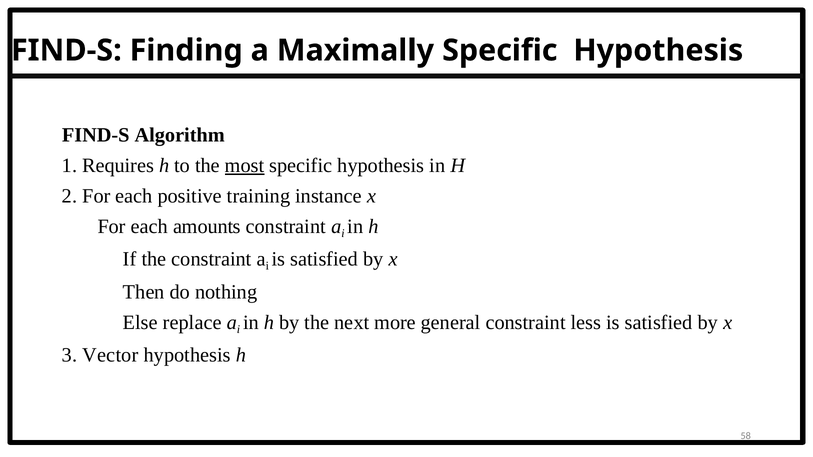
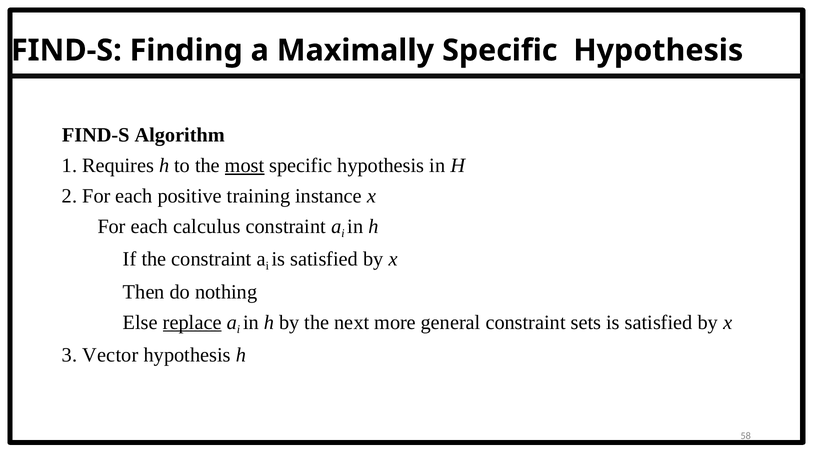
amounts: amounts -> calculus
replace underline: none -> present
less: less -> sets
